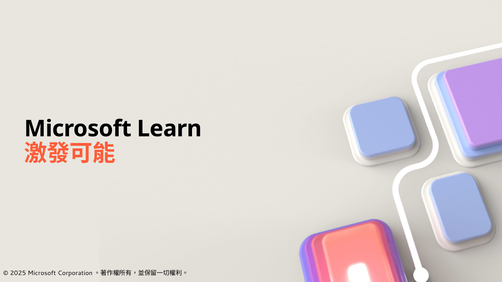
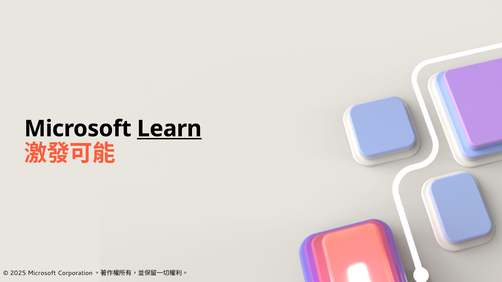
Learn underline: none -> present
